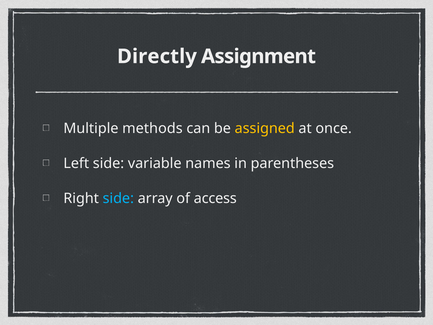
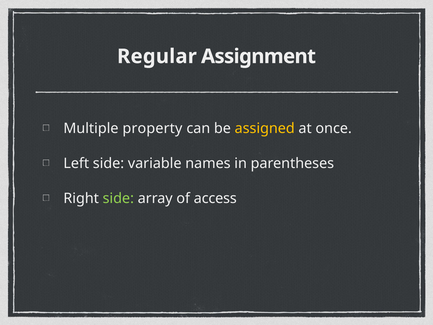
Directly: Directly -> Regular
methods: methods -> property
side at (118, 198) colour: light blue -> light green
